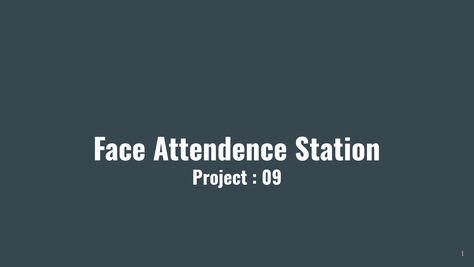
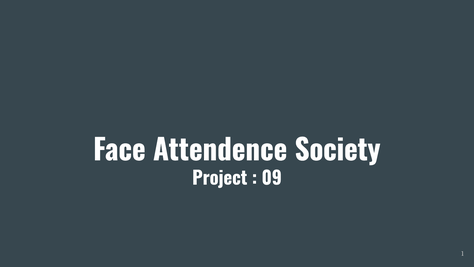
Station: Station -> Society
